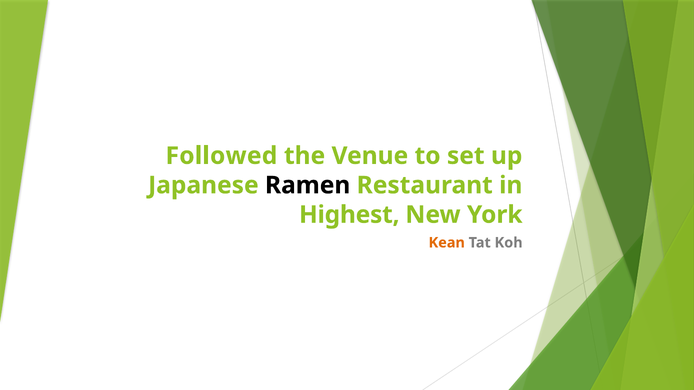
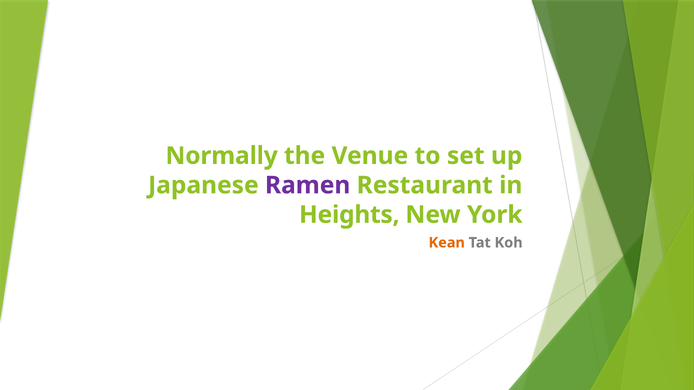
Followed: Followed -> Normally
Ramen colour: black -> purple
Highest: Highest -> Heights
